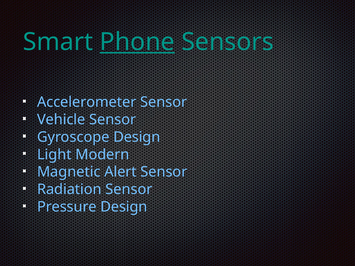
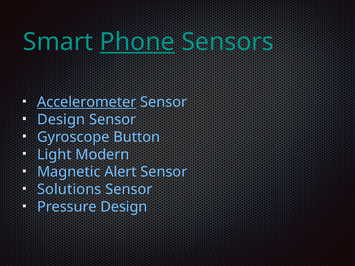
Accelerometer underline: none -> present
Vehicle at (61, 120): Vehicle -> Design
Gyroscope Design: Design -> Button
Radiation: Radiation -> Solutions
